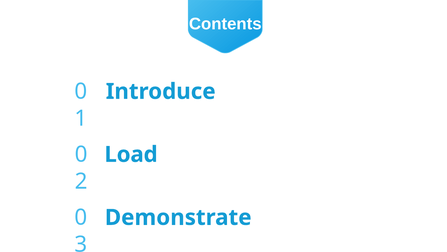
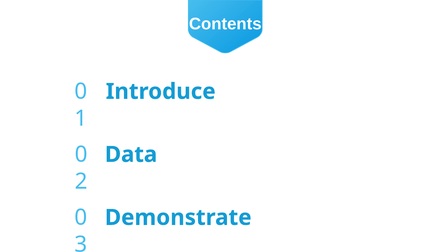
Load: Load -> Data
